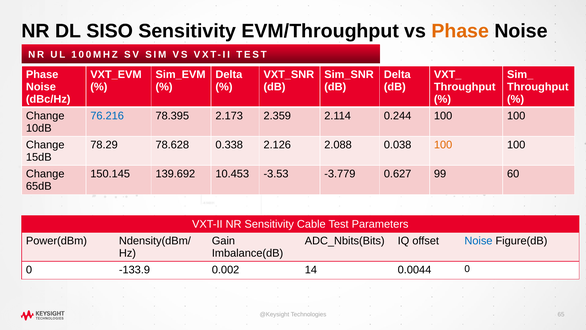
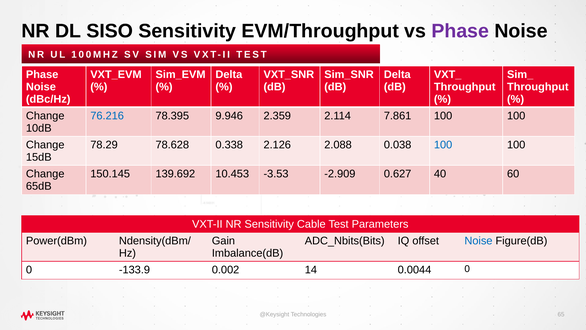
Phase at (460, 31) colour: orange -> purple
2.173: 2.173 -> 9.946
0.244: 0.244 -> 7.861
100 at (443, 145) colour: orange -> blue
-3.779: -3.779 -> -2.909
99: 99 -> 40
